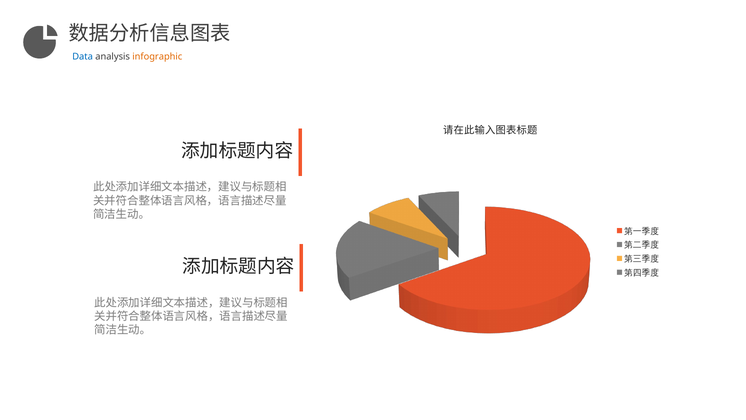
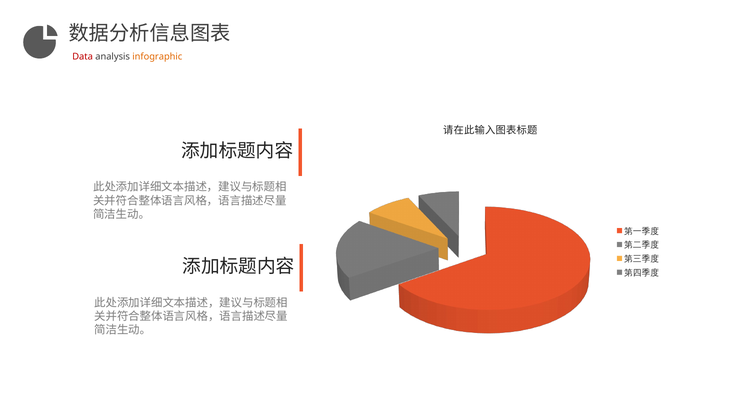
Data colour: blue -> red
